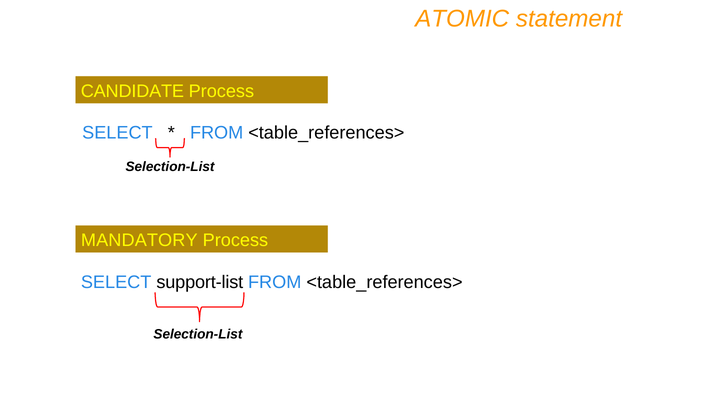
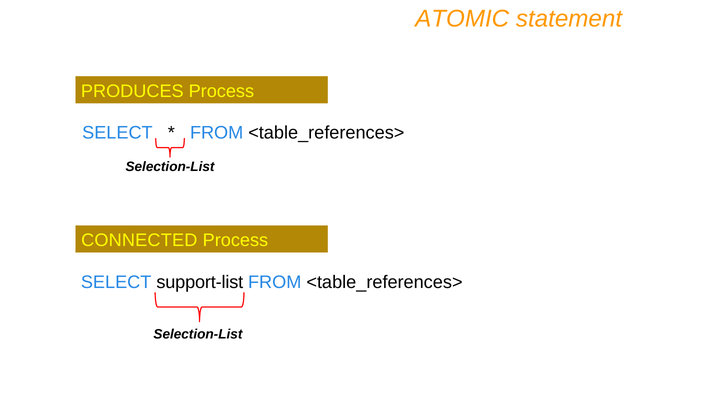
CANDIDATE: CANDIDATE -> PRODUCES
MANDATORY: MANDATORY -> CONNECTED
